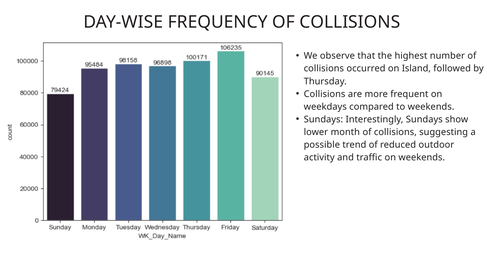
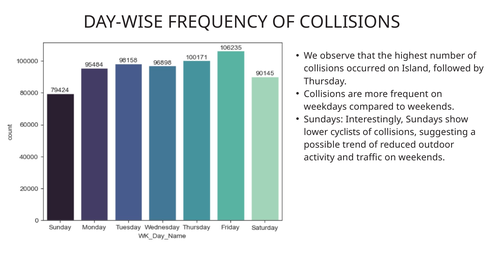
month: month -> cyclists
